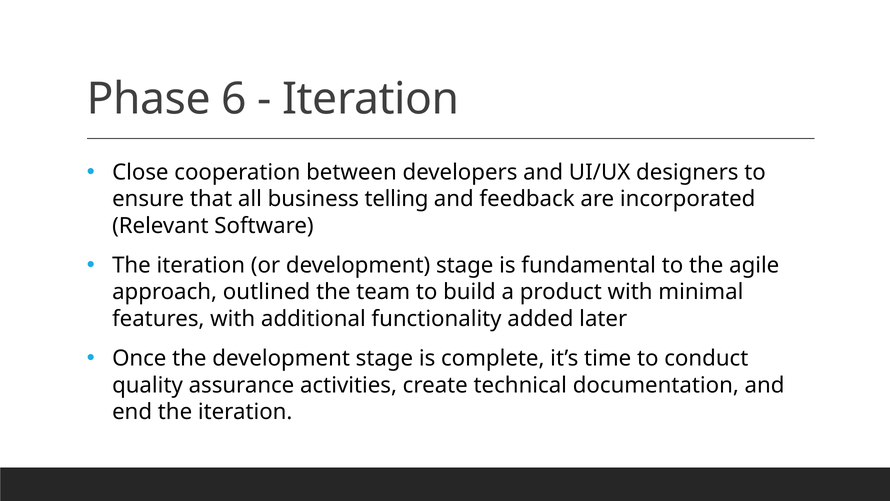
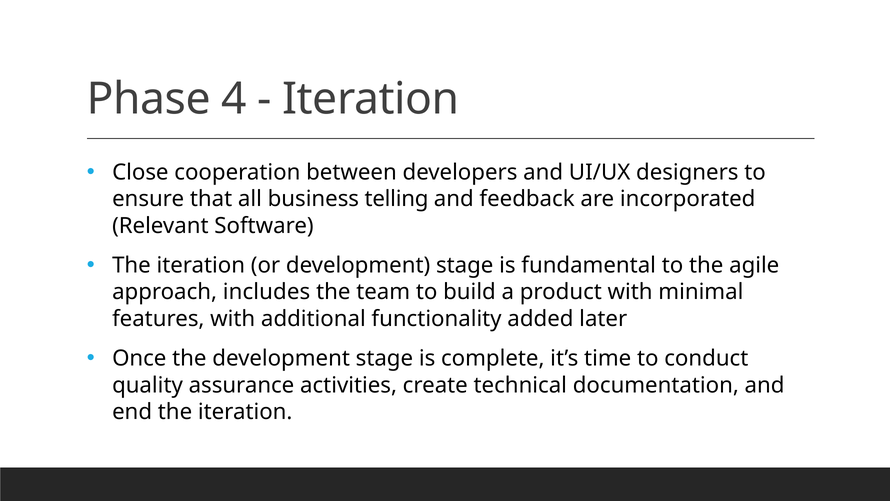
6: 6 -> 4
outlined: outlined -> includes
